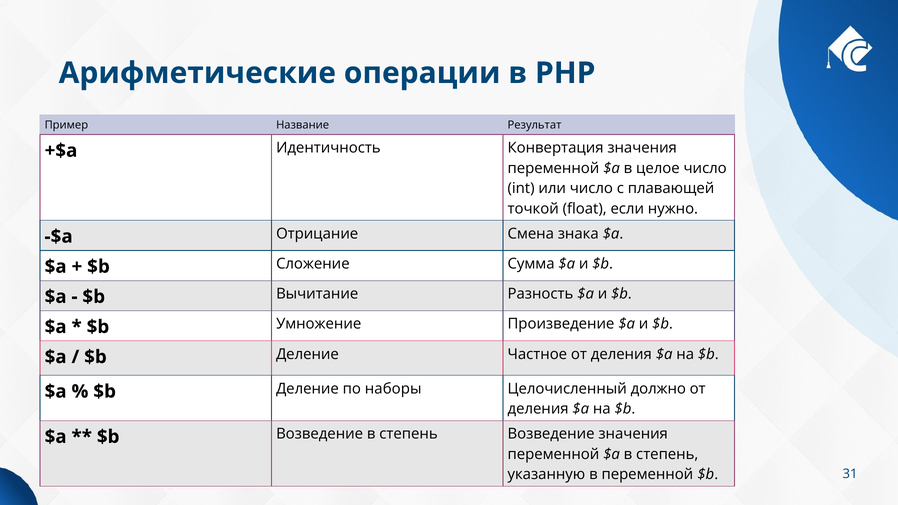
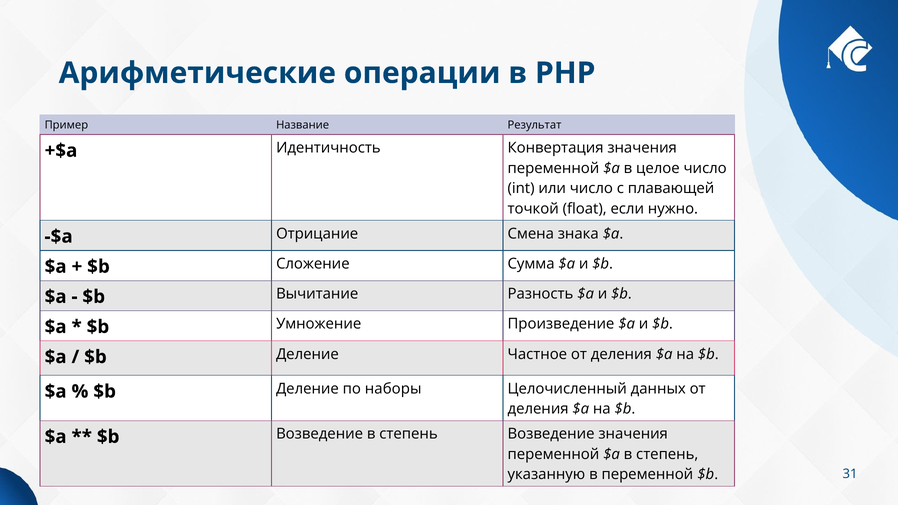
должно: должно -> данных
